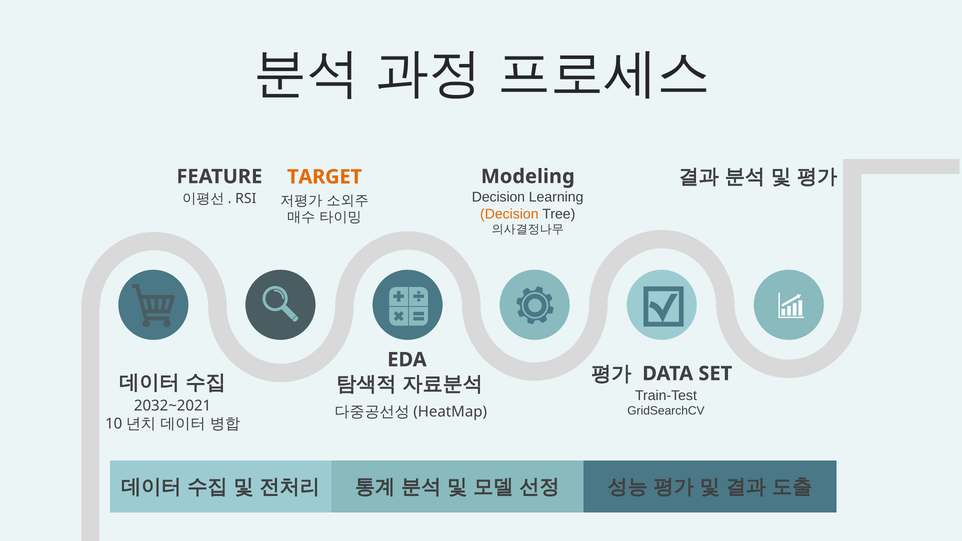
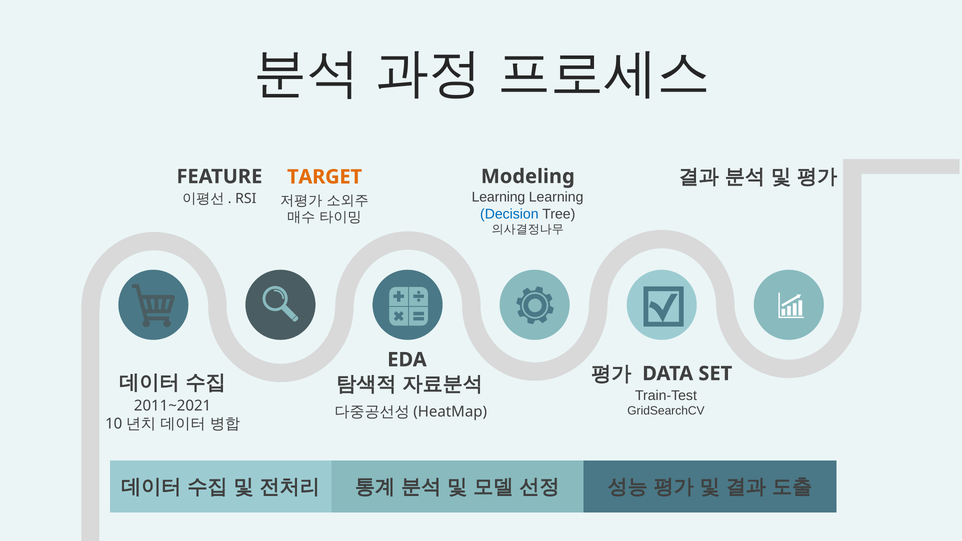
Decision at (498, 197): Decision -> Learning
Decision at (509, 214) colour: orange -> blue
2032~2021: 2032~2021 -> 2011~2021
